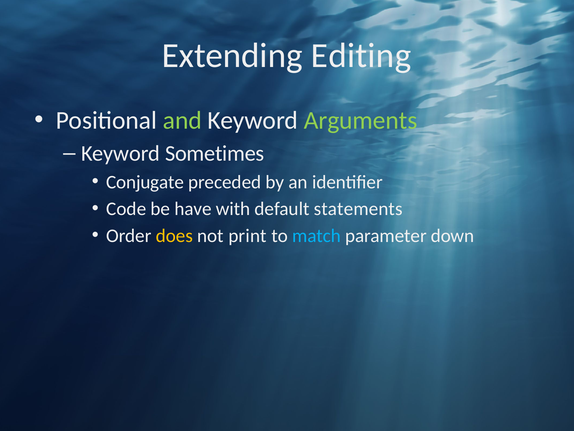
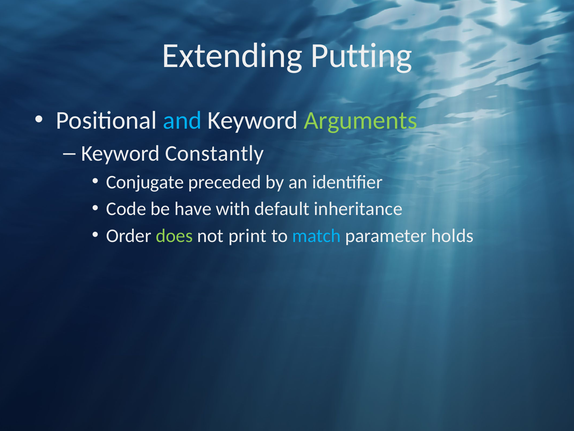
Editing: Editing -> Putting
and colour: light green -> light blue
Sometimes: Sometimes -> Constantly
statements: statements -> inheritance
does colour: yellow -> light green
down: down -> holds
